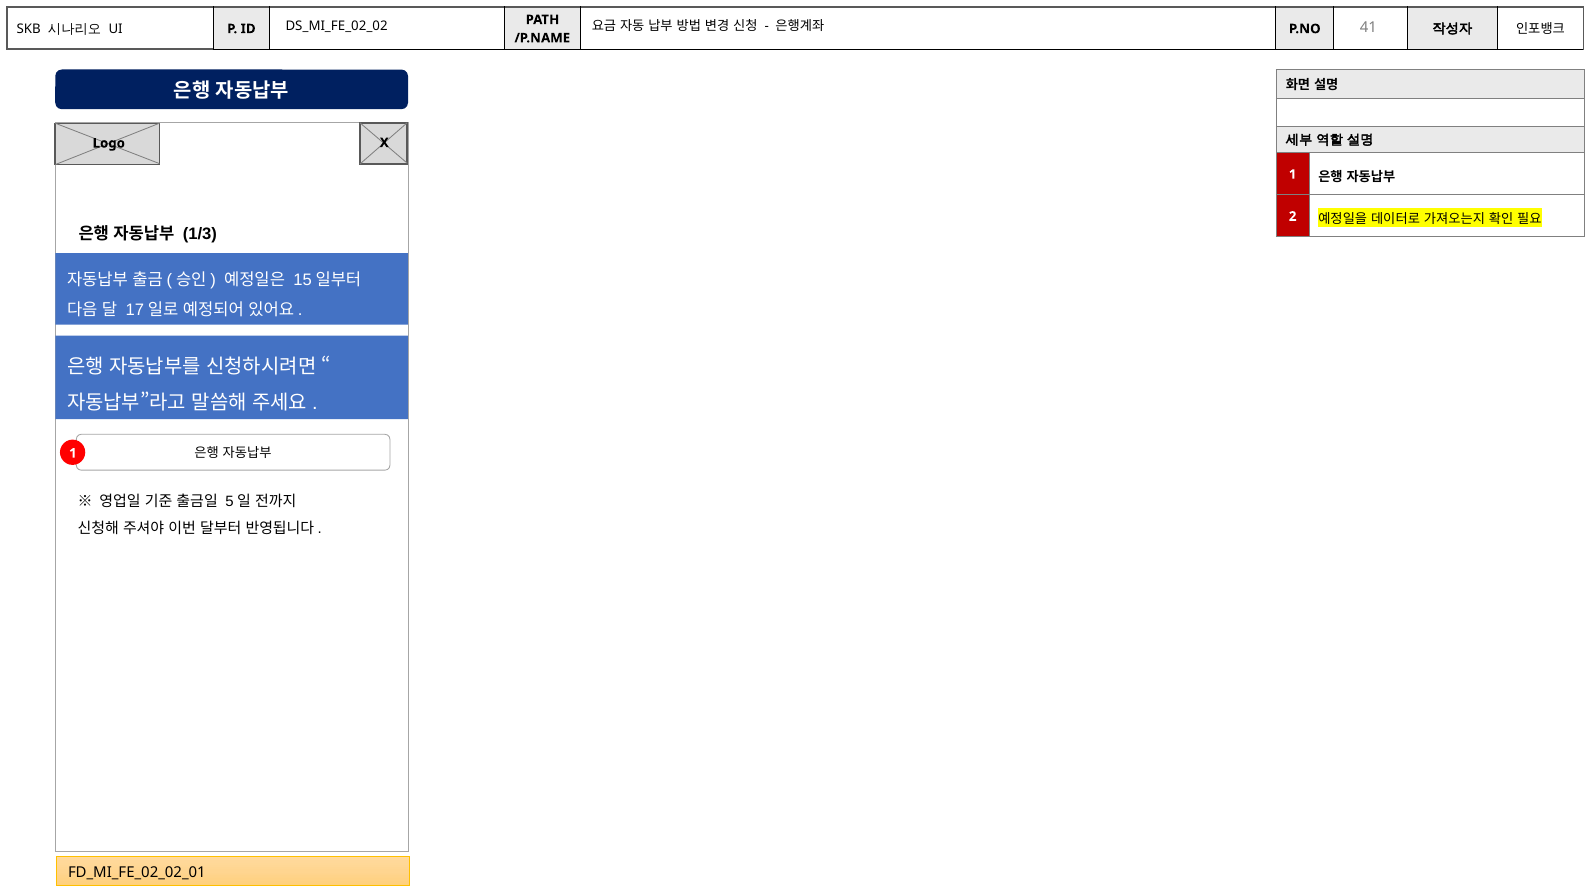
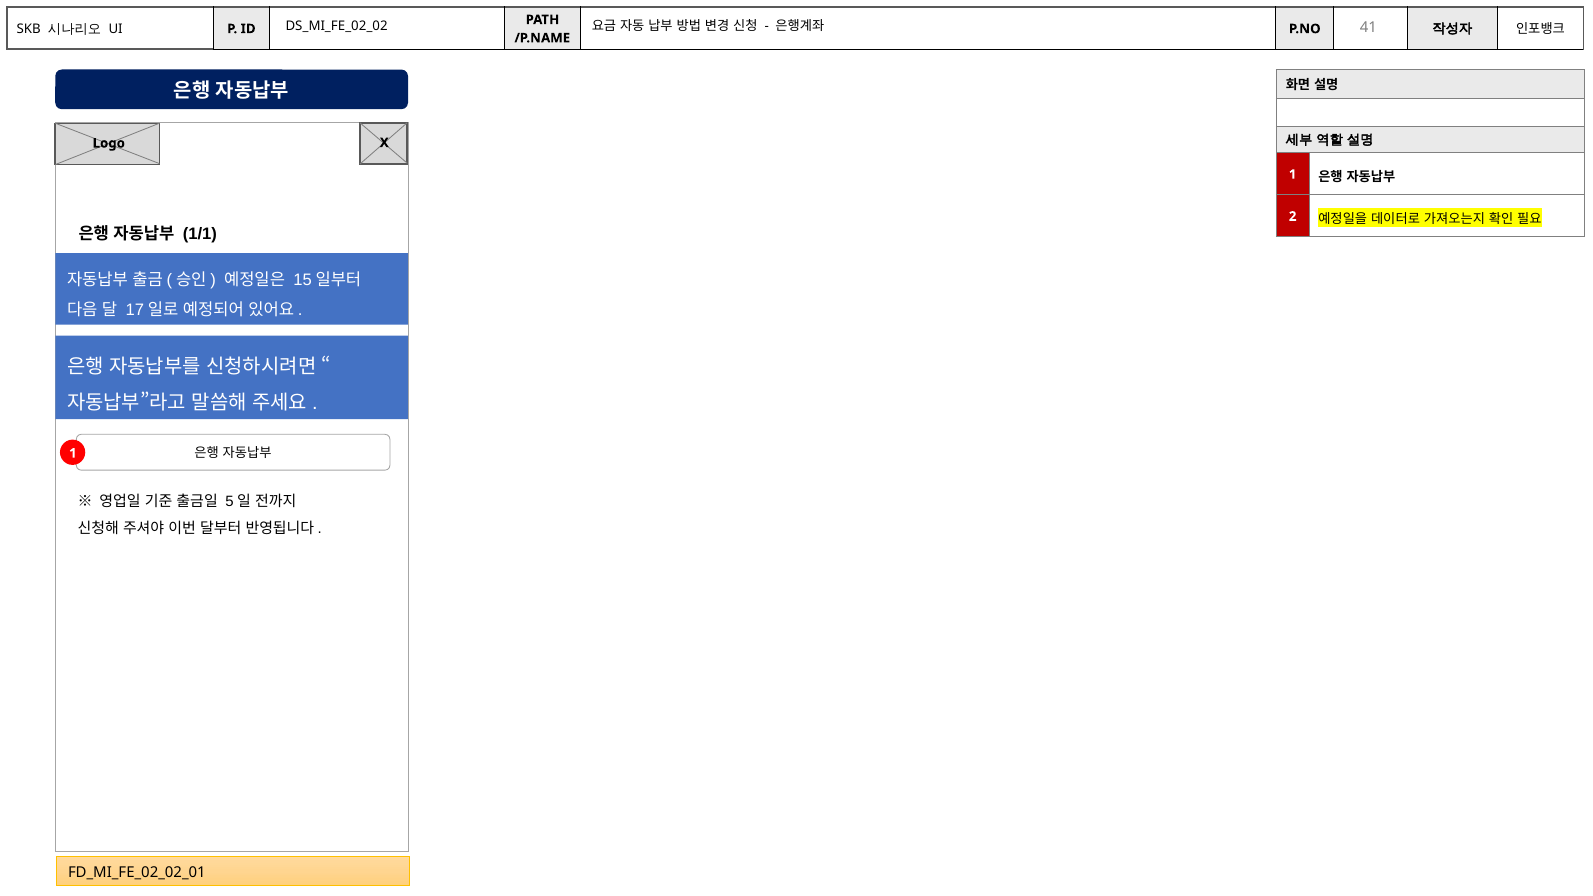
1/3: 1/3 -> 1/1
